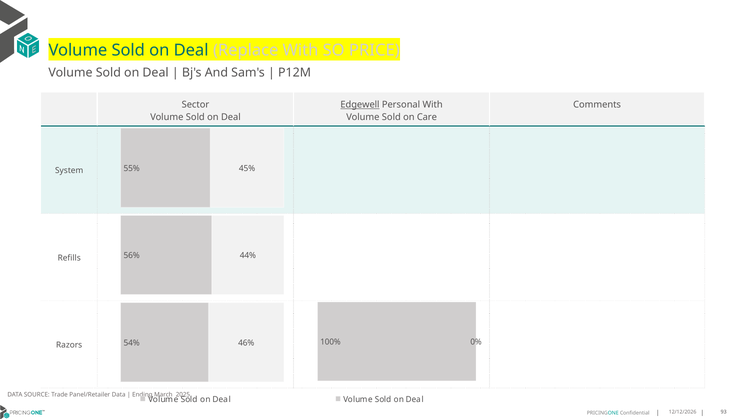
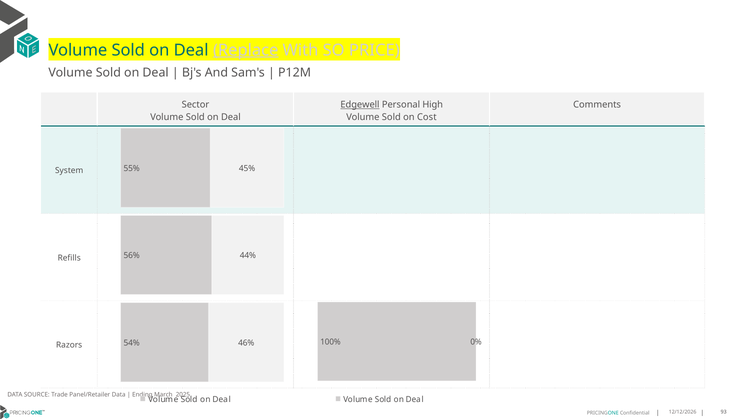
Replace underline: none -> present
Personal With: With -> High
Care: Care -> Cost
